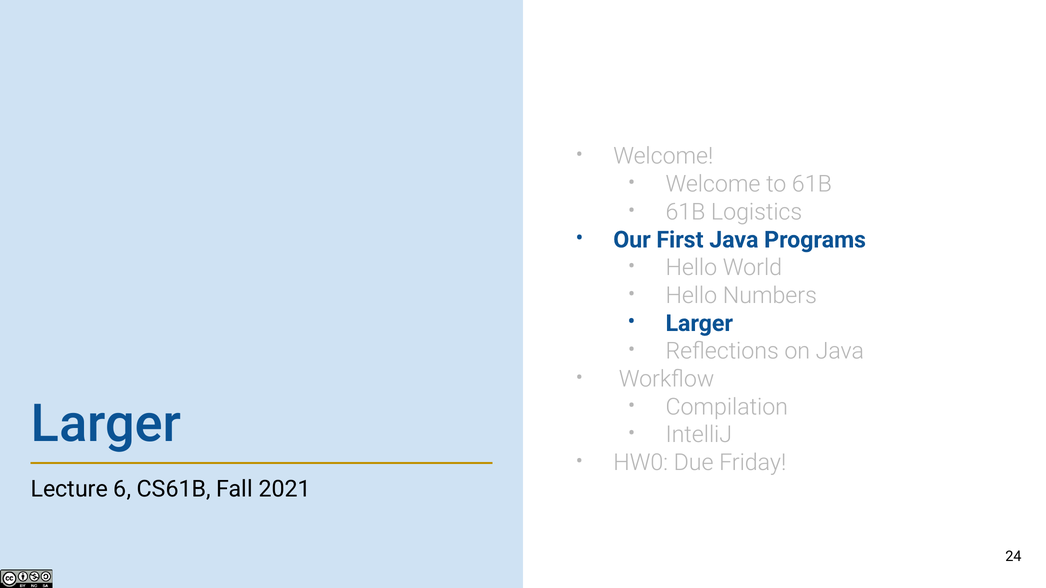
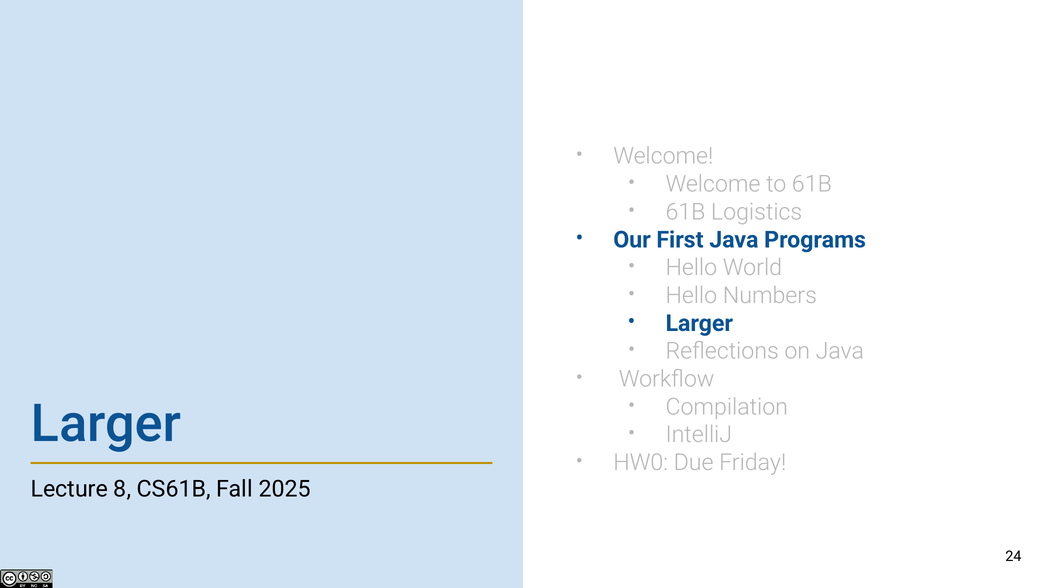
6: 6 -> 8
2021: 2021 -> 2025
